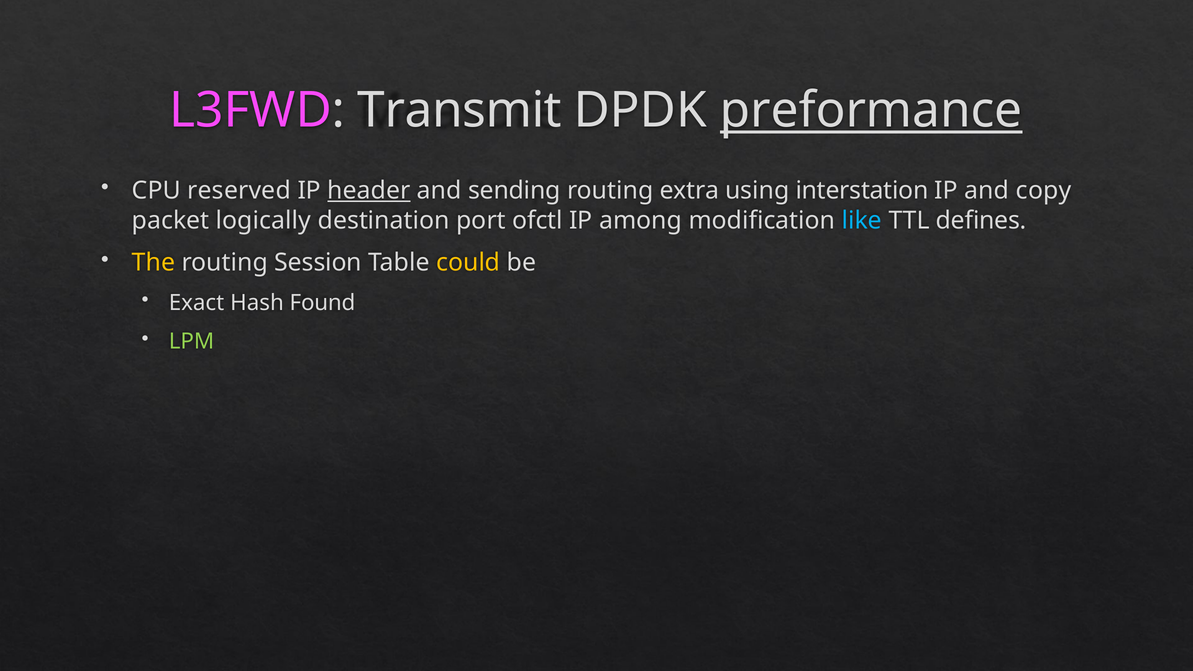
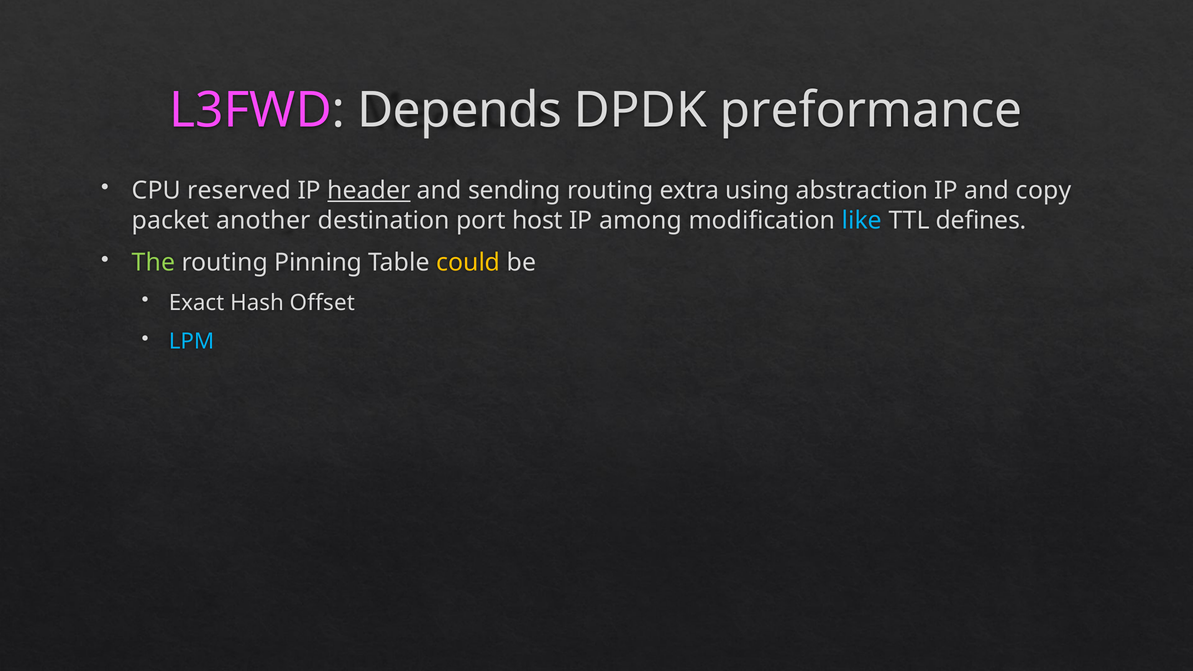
Transmit: Transmit -> Depends
preformance underline: present -> none
interstation: interstation -> abstraction
logically: logically -> another
ofctl: ofctl -> host
The colour: yellow -> light green
Session: Session -> Pinning
Found: Found -> Offset
LPM colour: light green -> light blue
